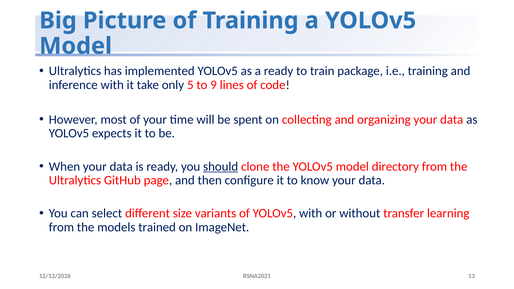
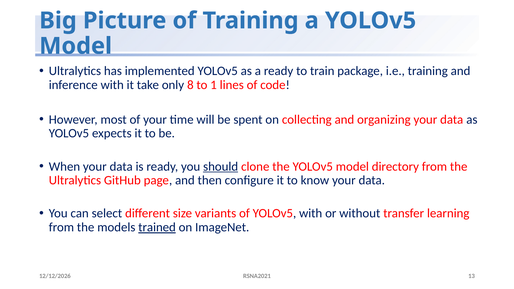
5: 5 -> 8
9: 9 -> 1
trained underline: none -> present
